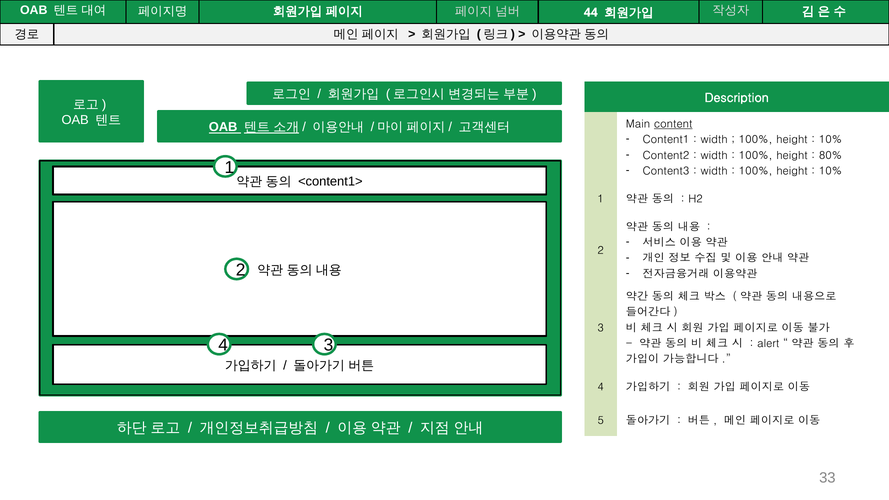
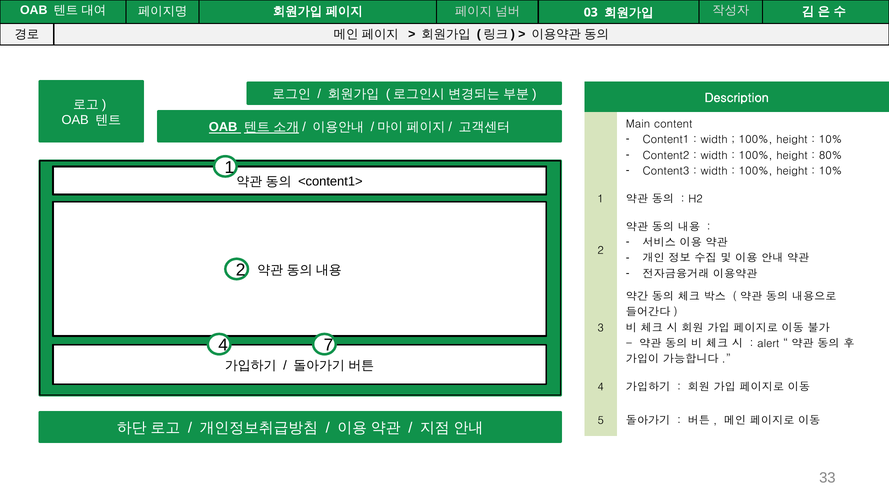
44: 44 -> 03
content underline: present -> none
4 3: 3 -> 7
